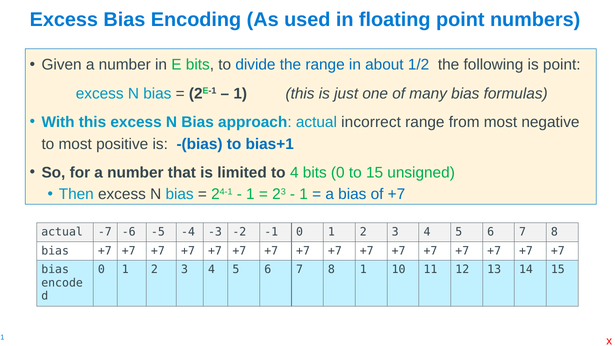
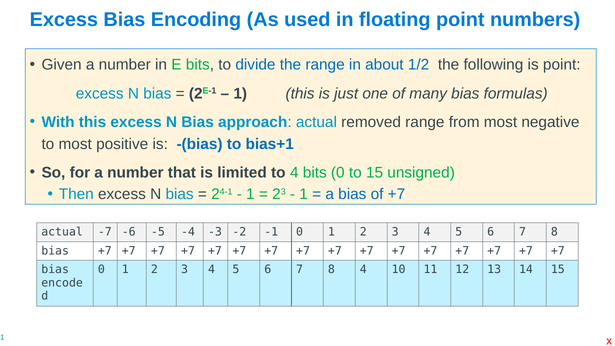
incorrect: incorrect -> removed
8 1: 1 -> 4
